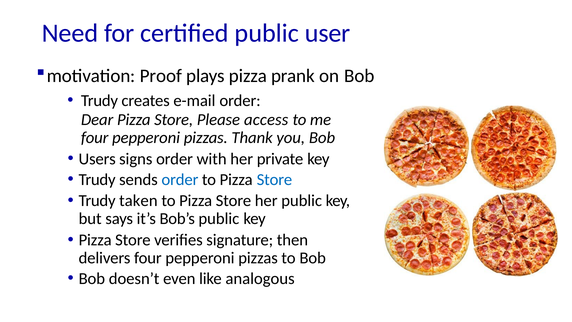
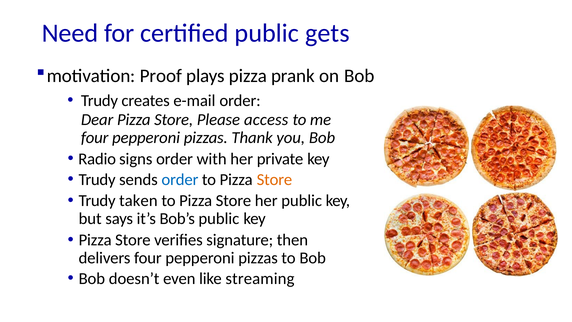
user: user -> gets
Users: Users -> Radio
Store at (274, 179) colour: blue -> orange
analogous: analogous -> streaming
